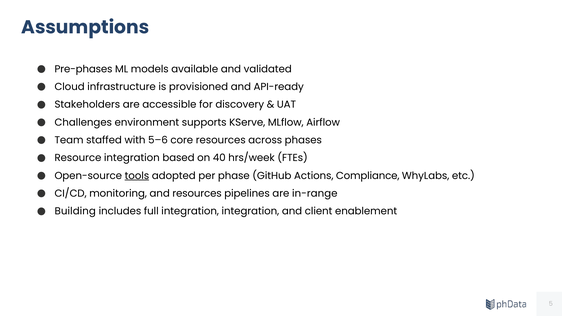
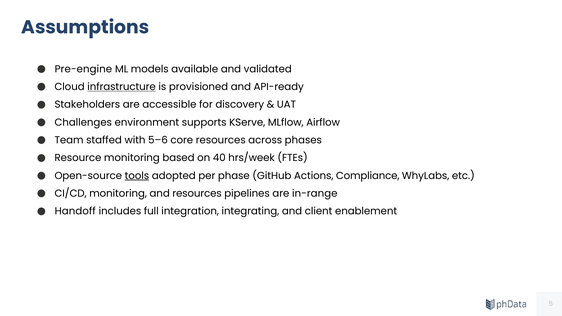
Pre-phases: Pre-phases -> Pre-engine
infrastructure underline: none -> present
Resource integration: integration -> monitoring
Building: Building -> Handoff
integration integration: integration -> integrating
